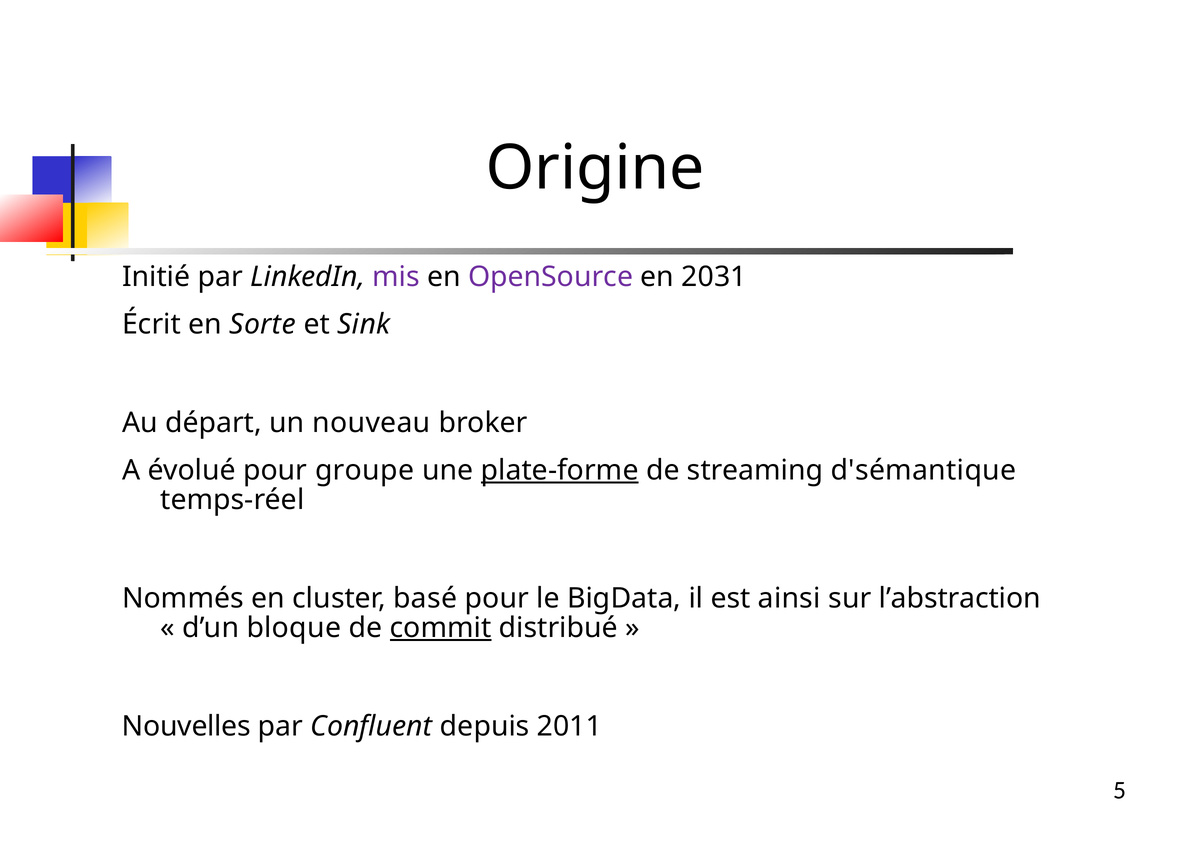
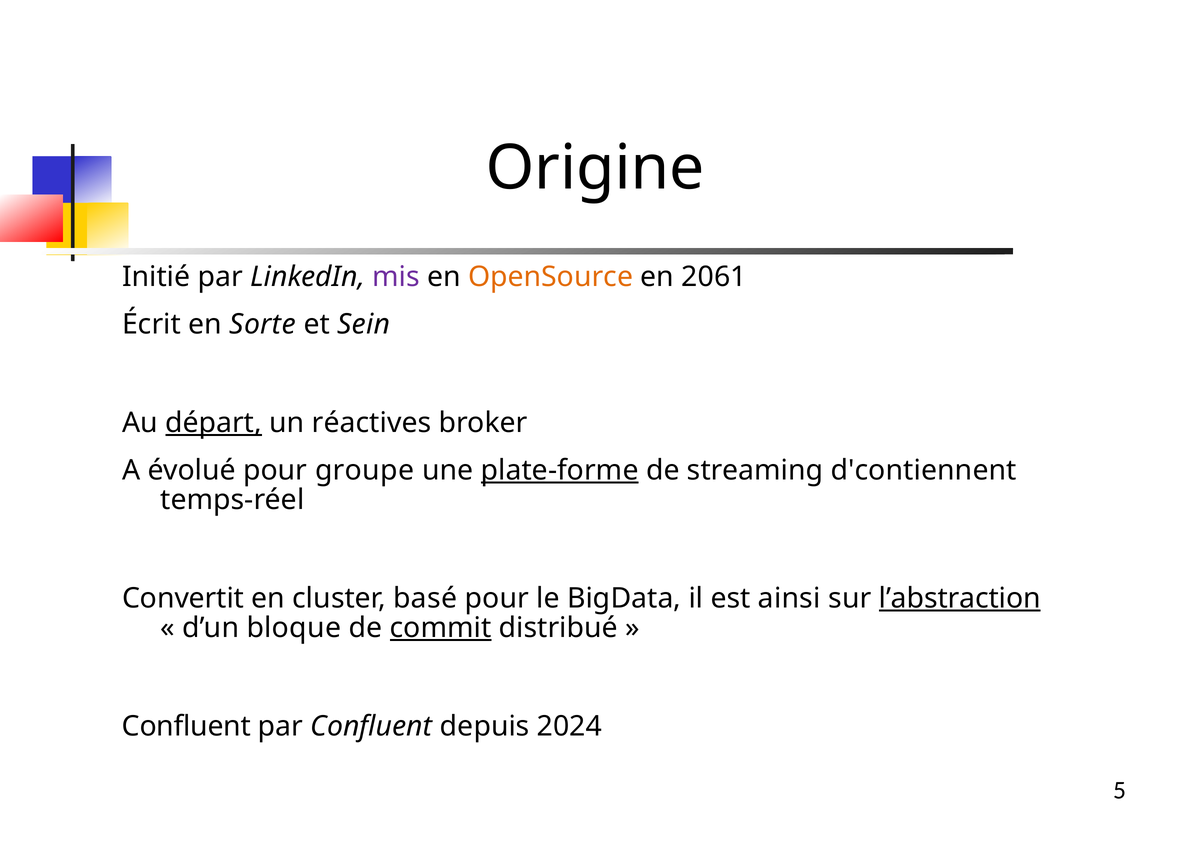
OpenSource colour: purple -> orange
2031: 2031 -> 2061
Sink: Sink -> Sein
départ underline: none -> present
nouveau: nouveau -> réactives
d'sémantique: d'sémantique -> d'contiennent
Nommés: Nommés -> Convertit
l’abstraction underline: none -> present
Nouvelles at (186, 727): Nouvelles -> Confluent
2011: 2011 -> 2024
